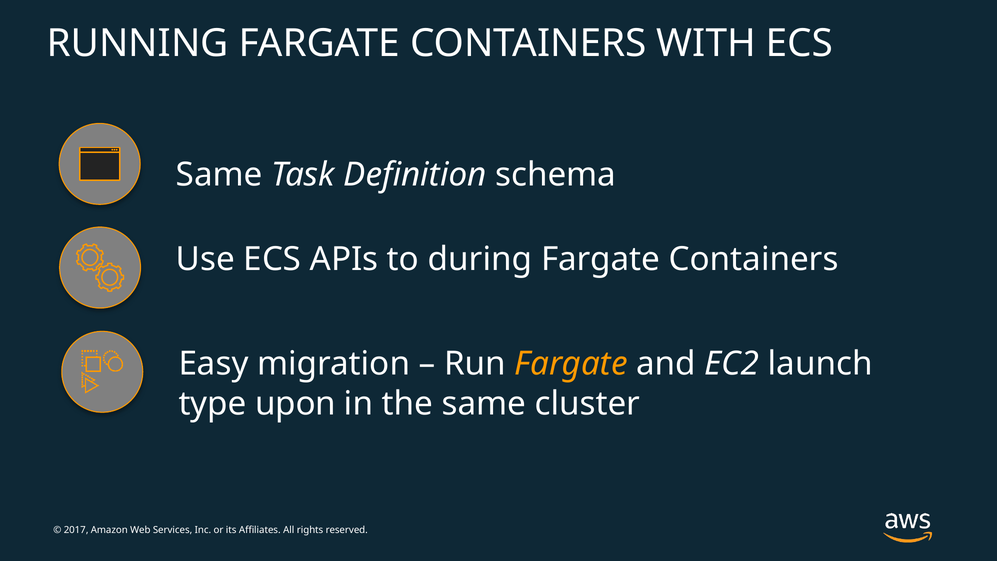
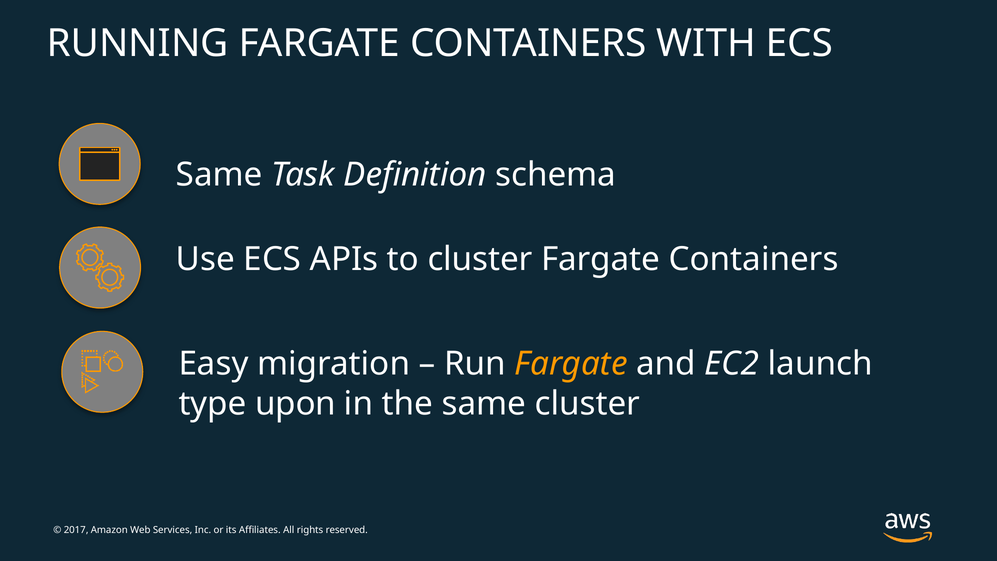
to during: during -> cluster
